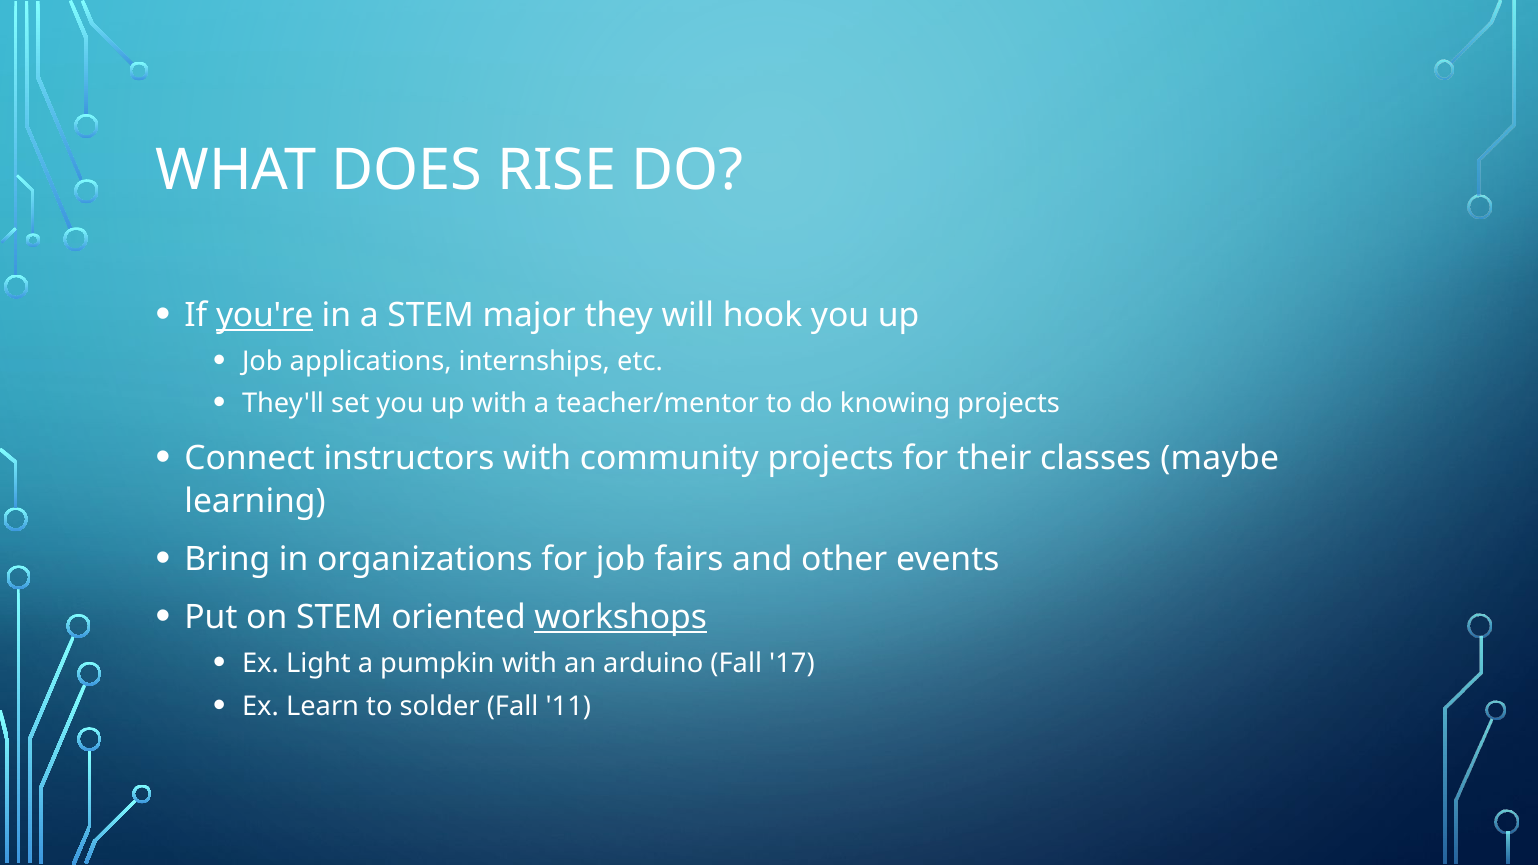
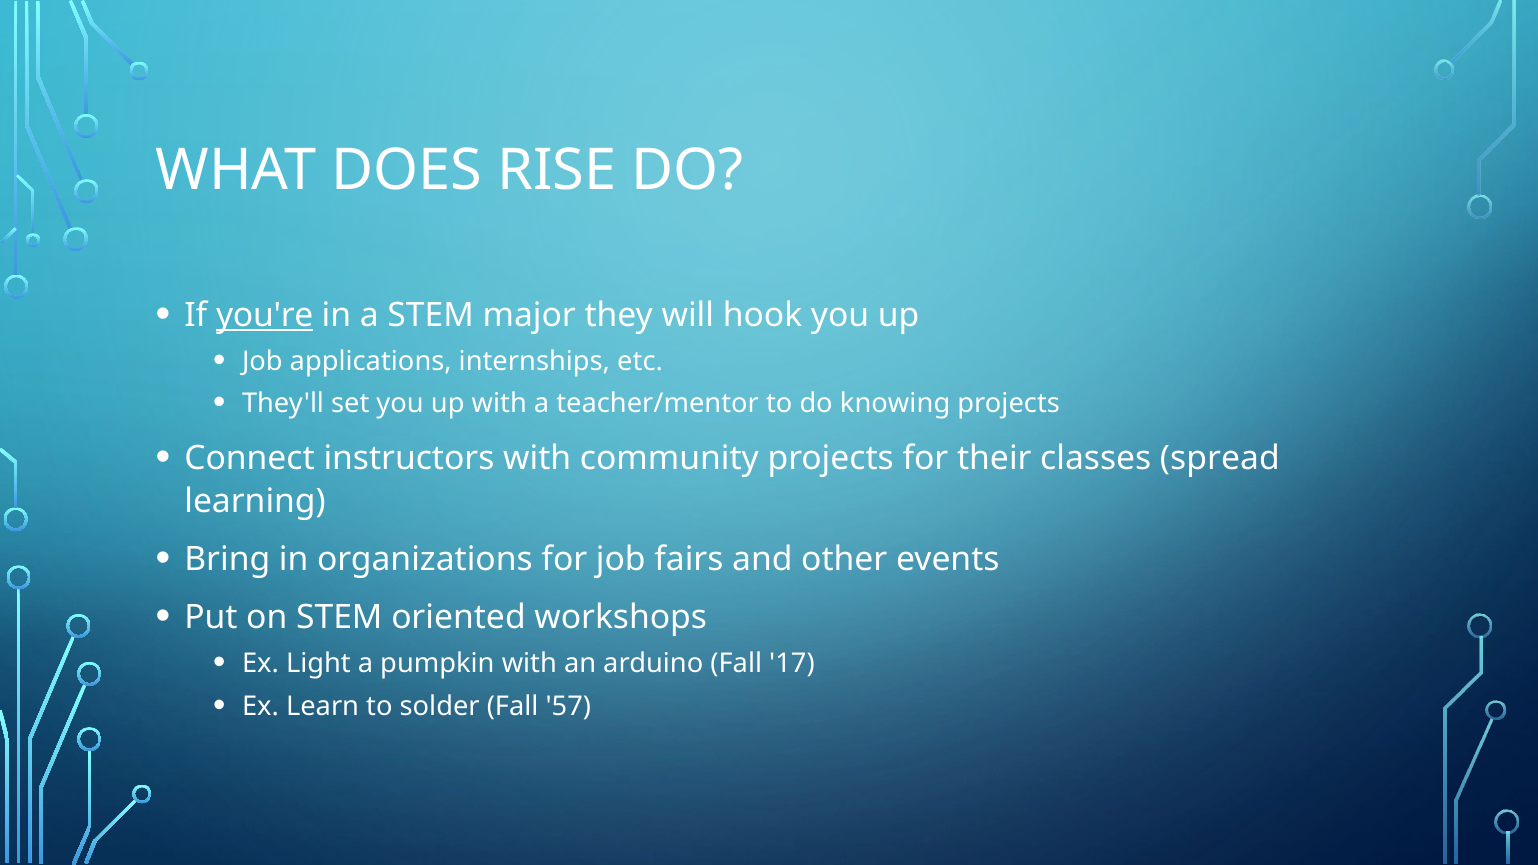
maybe: maybe -> spread
workshops underline: present -> none
11: 11 -> 57
